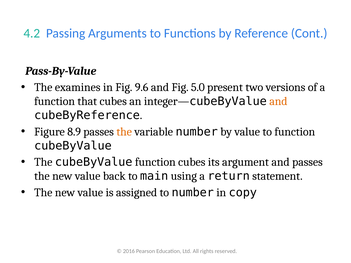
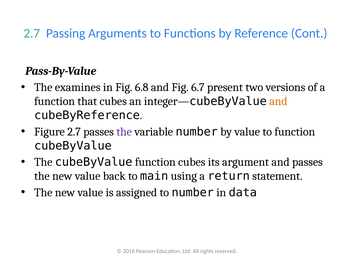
4.2 at (32, 33): 4.2 -> 2.7
9.6: 9.6 -> 6.8
5.0: 5.0 -> 6.7
Figure 8.9: 8.9 -> 2.7
the at (124, 132) colour: orange -> purple
copy: copy -> data
